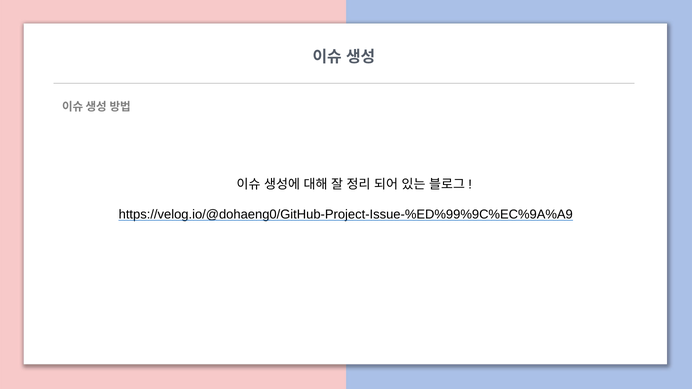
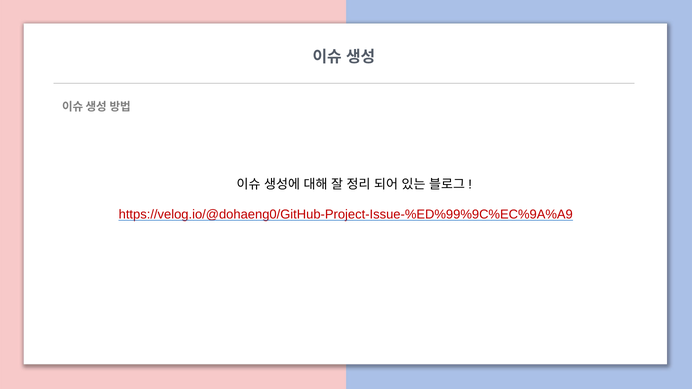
https://velog.io/@dohaeng0/GitHub-Project-Issue-%ED%99%9C%EC%9A%A9 colour: black -> red
